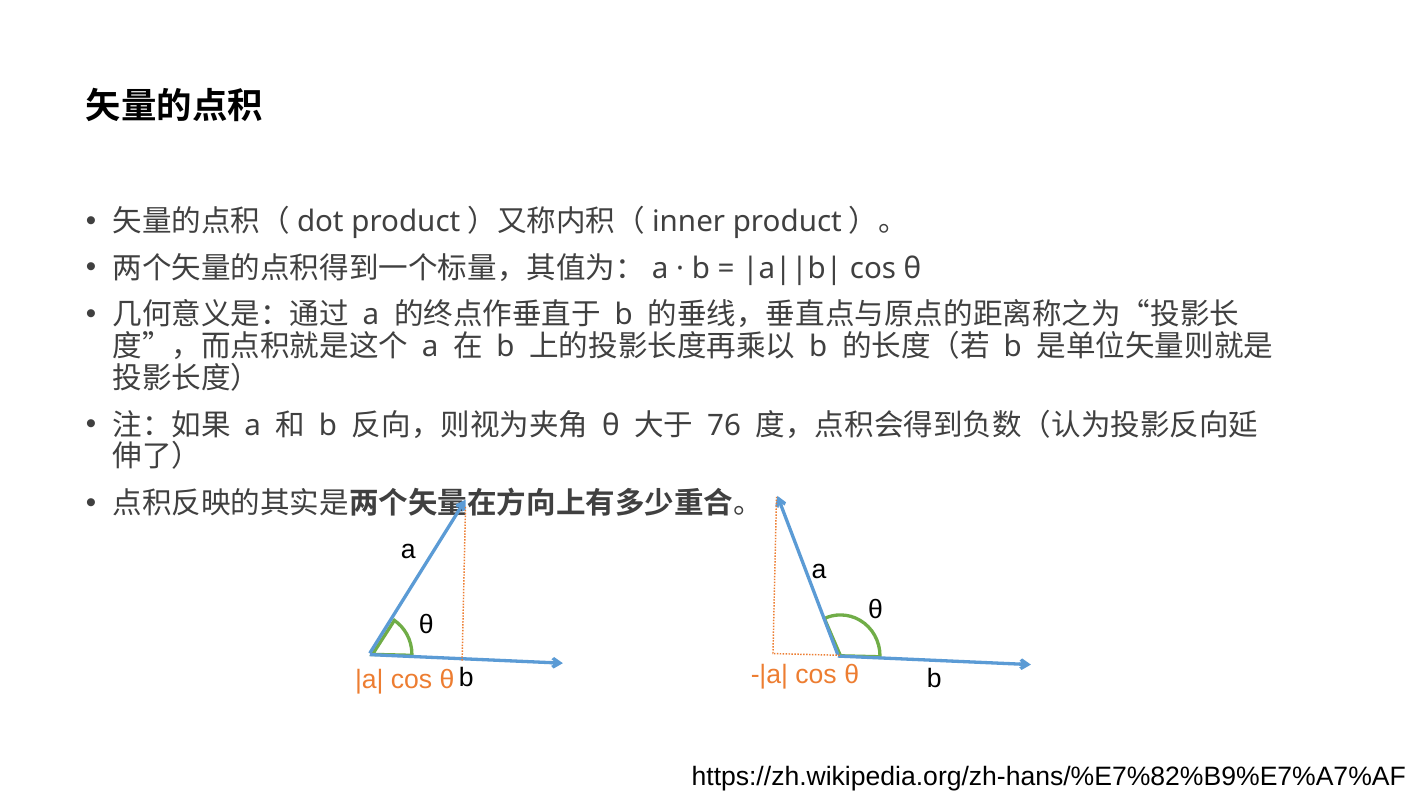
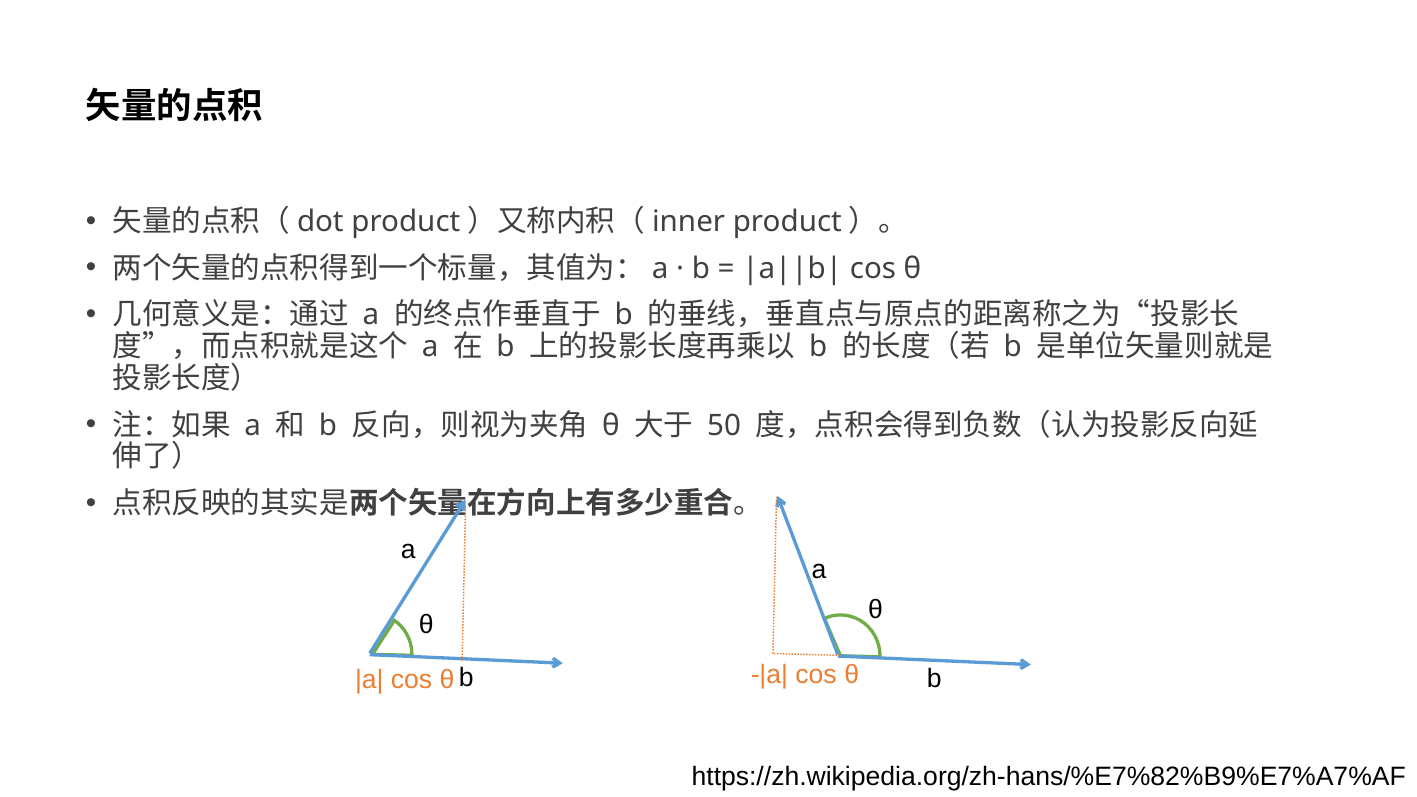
76: 76 -> 50
